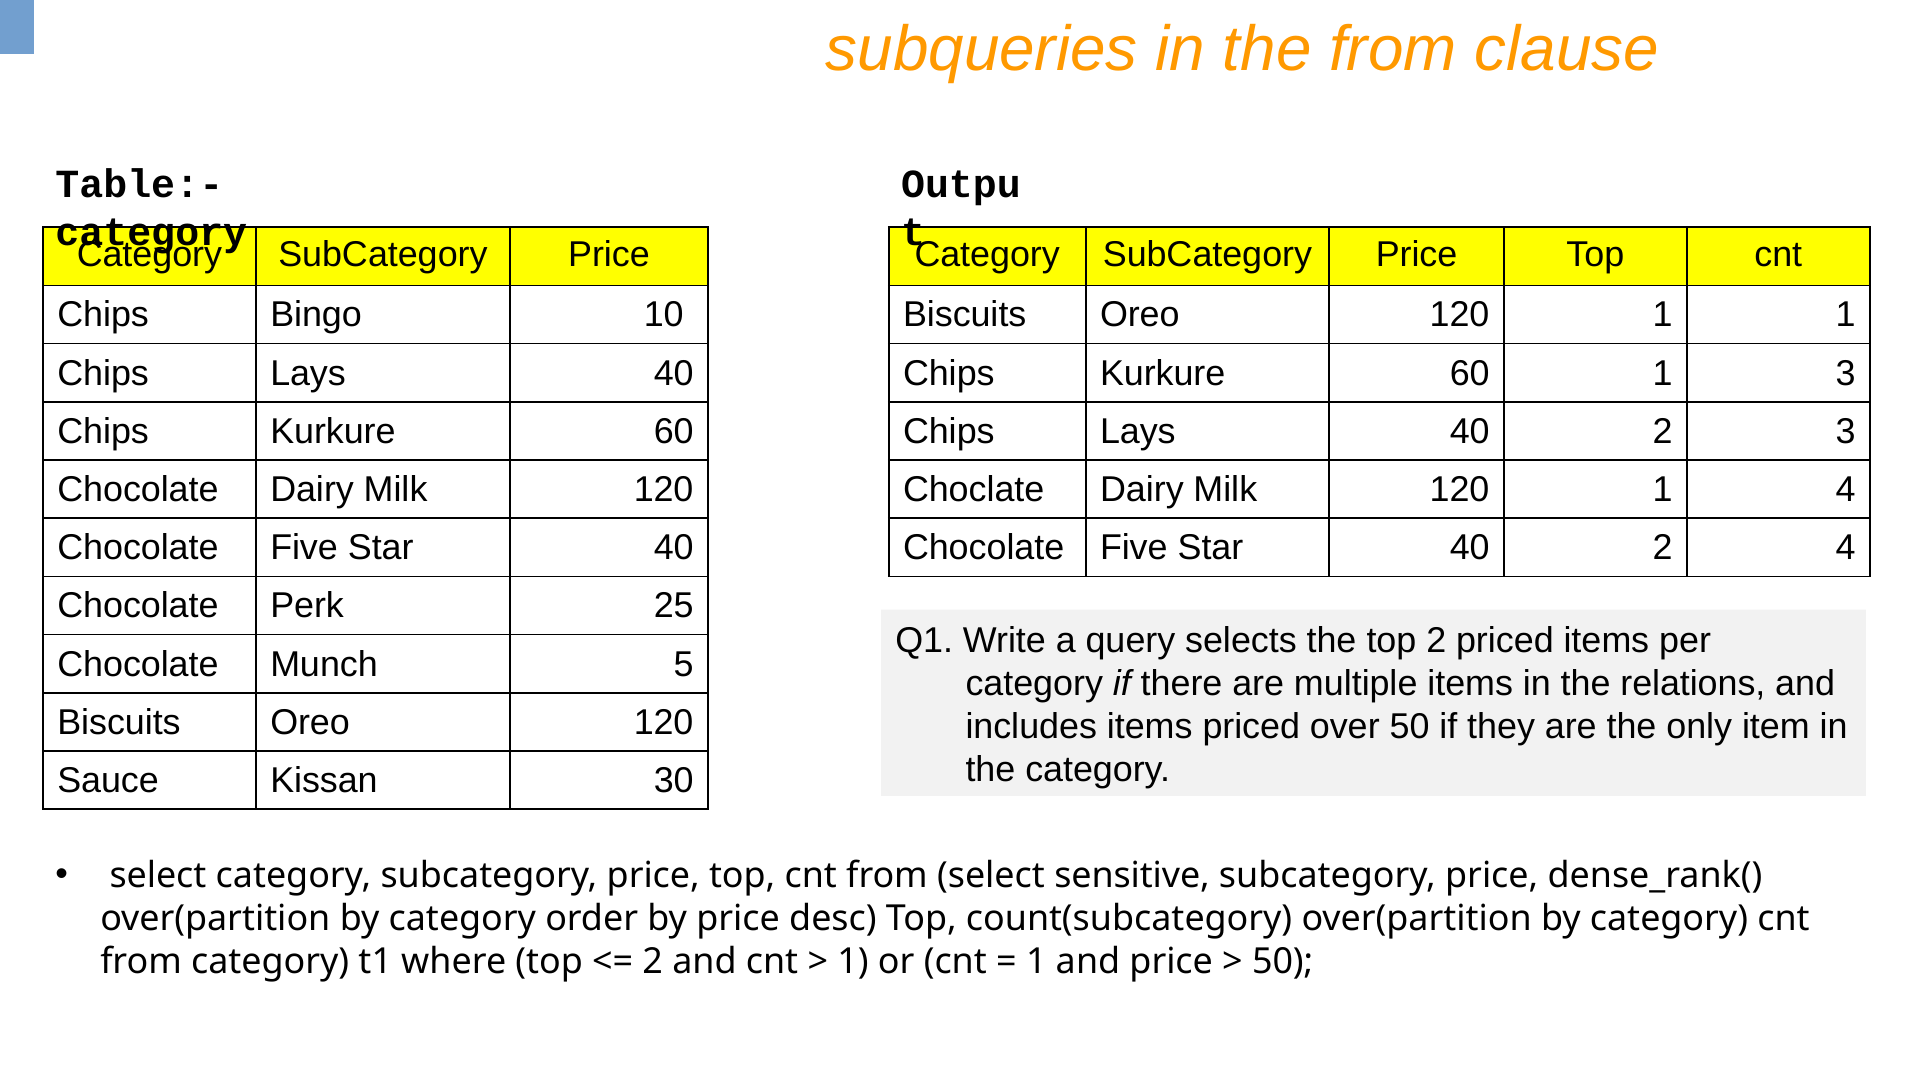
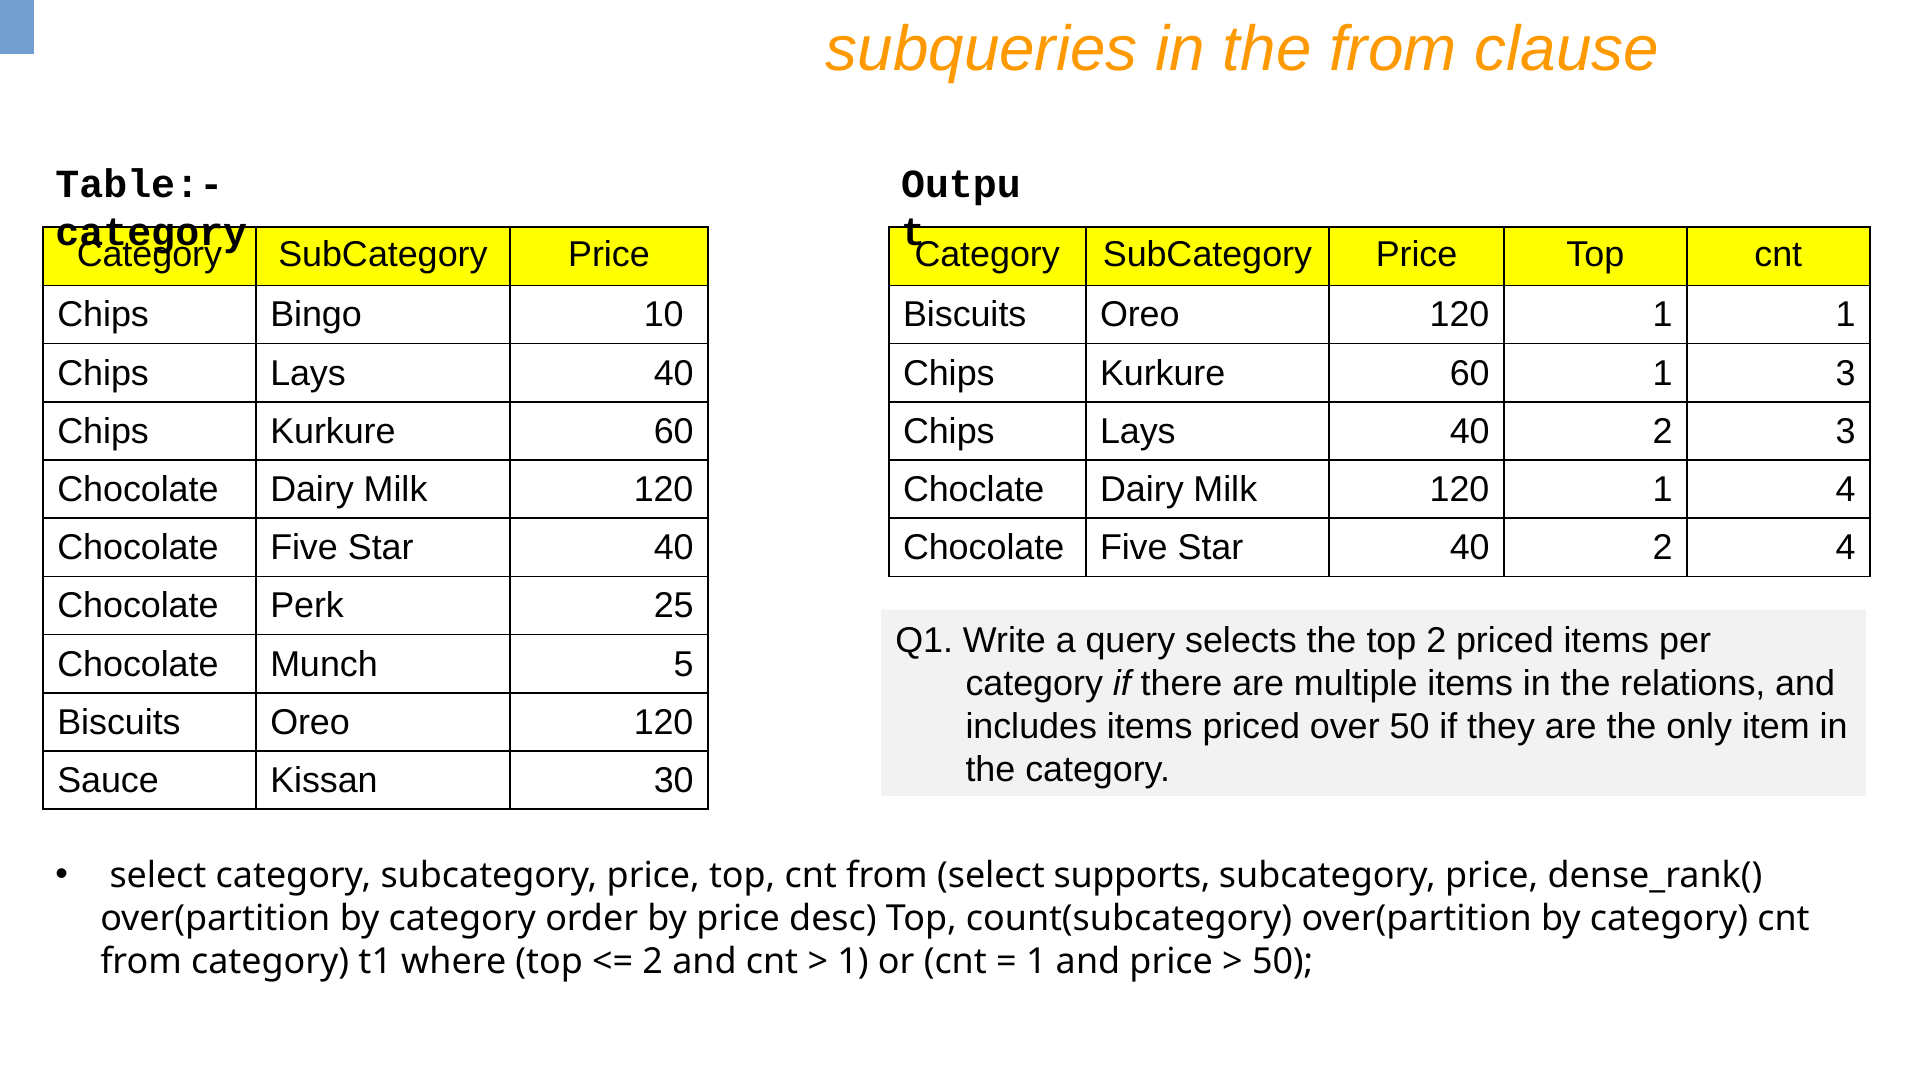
sensitive: sensitive -> supports
